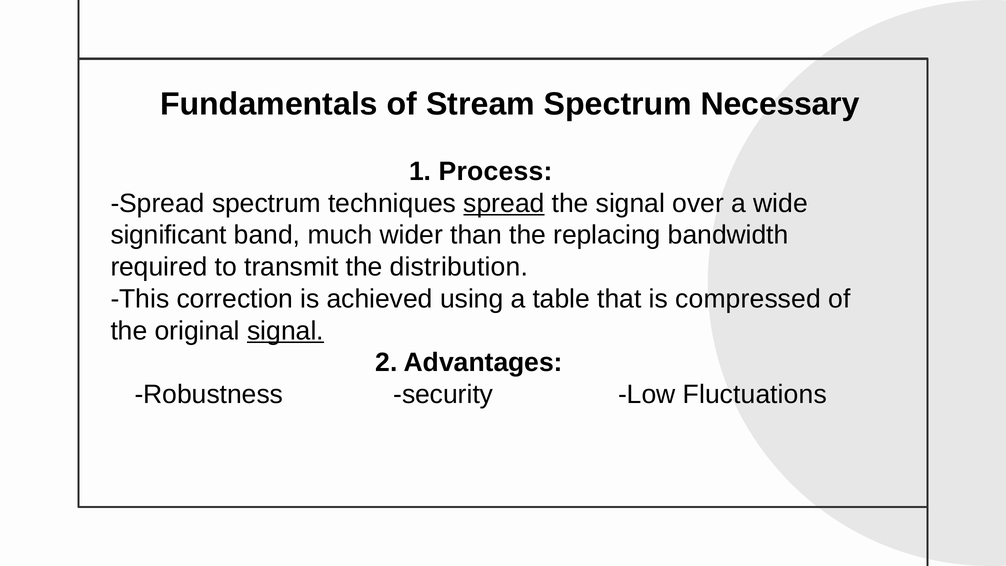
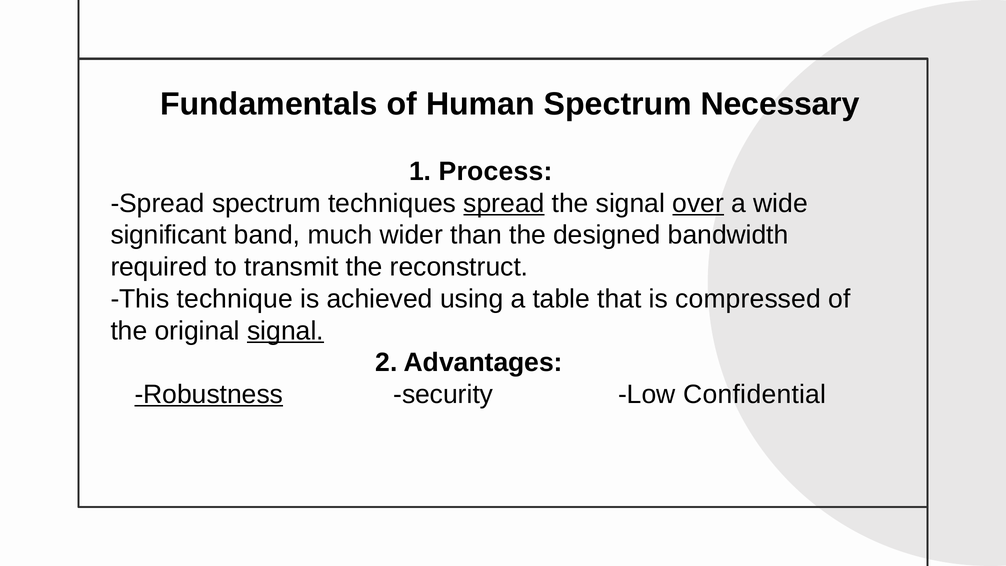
Stream: Stream -> Human
over underline: none -> present
replacing: replacing -> designed
distribution: distribution -> reconstruct
correction: correction -> technique
Robustness underline: none -> present
Fluctuations: Fluctuations -> Confidential
